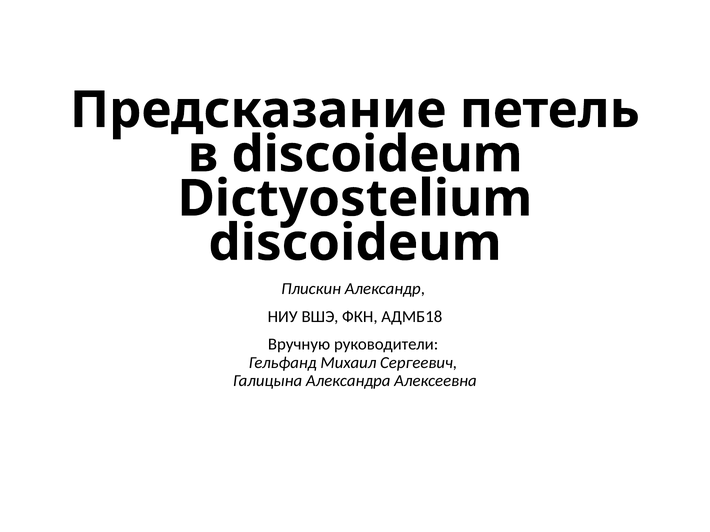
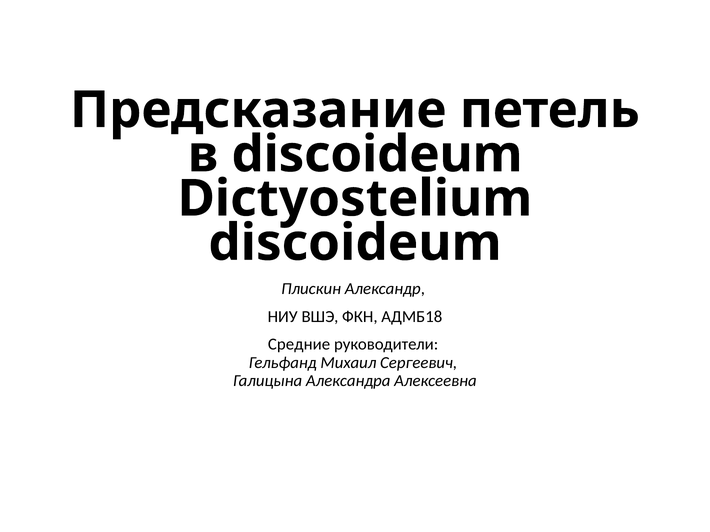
Вручную: Вручную -> Средние
